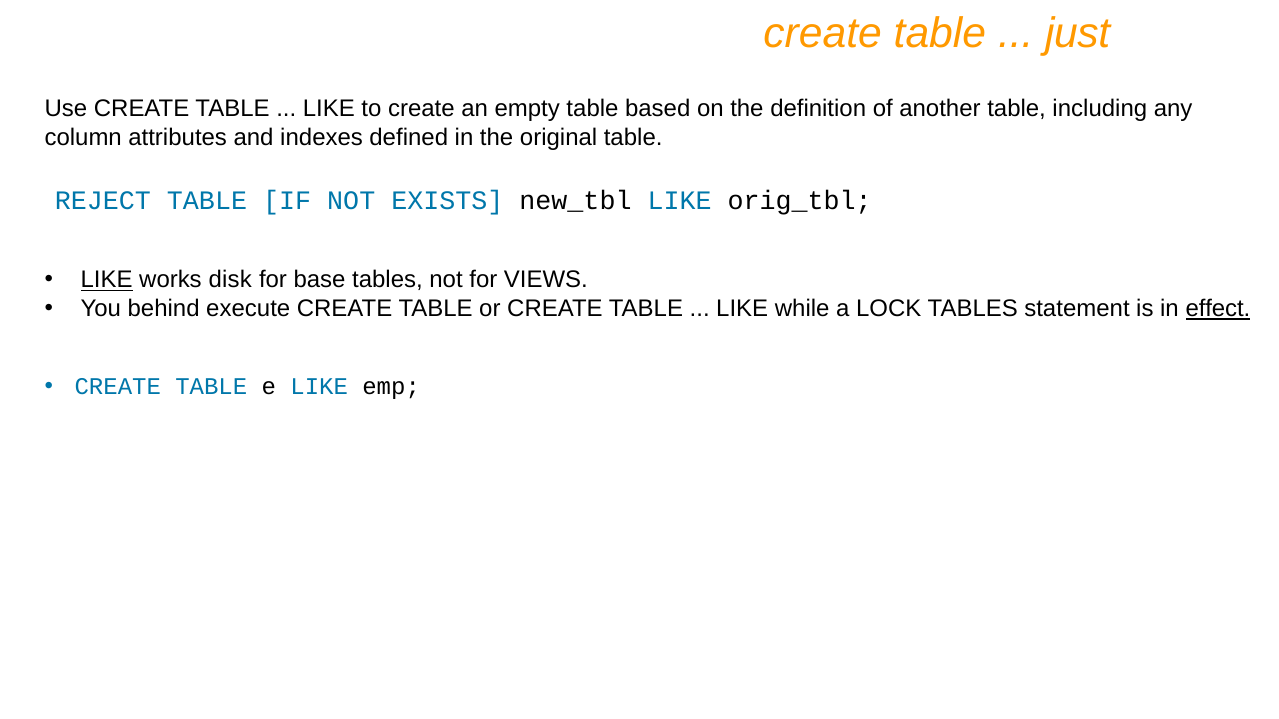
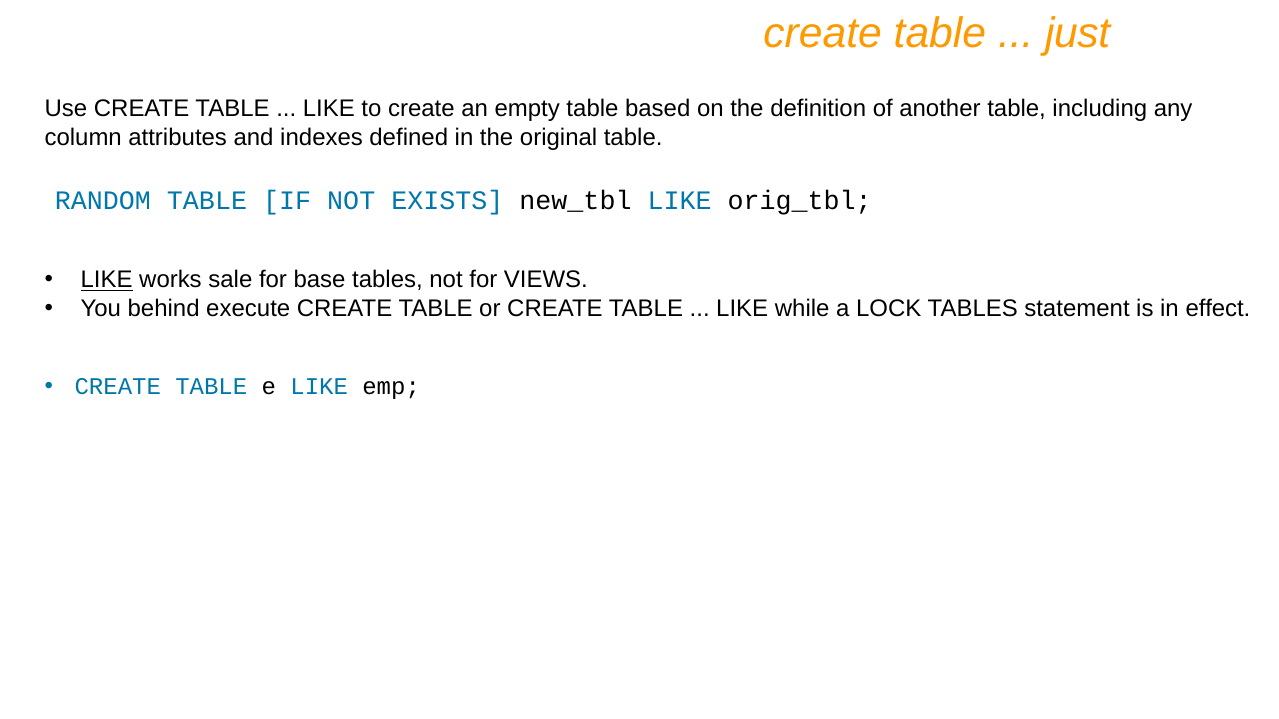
REJECT: REJECT -> RANDOM
disk: disk -> sale
effect underline: present -> none
